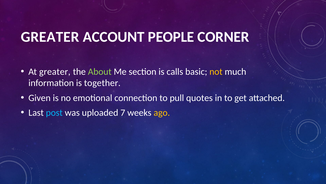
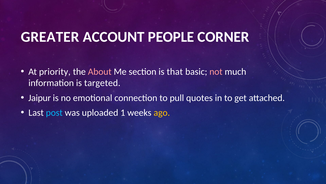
At greater: greater -> priority
About colour: light green -> pink
calls: calls -> that
not colour: yellow -> pink
together: together -> targeted
Given: Given -> Jaipur
7: 7 -> 1
